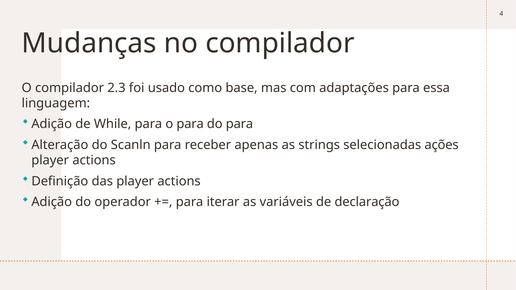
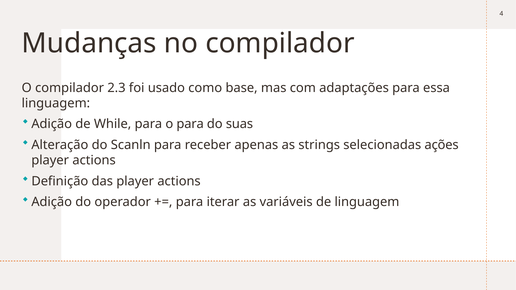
do para: para -> suas
de declaração: declaração -> linguagem
